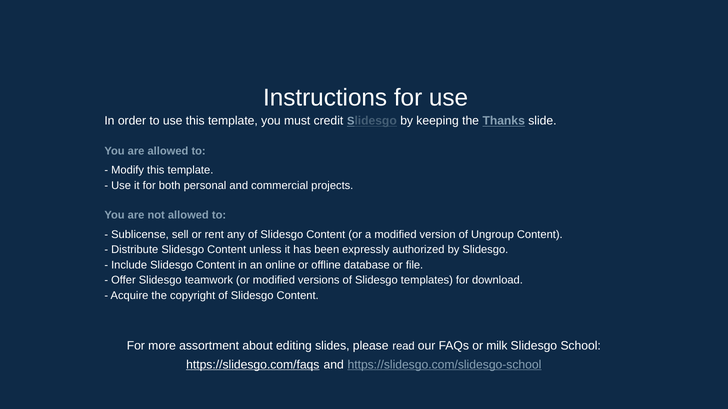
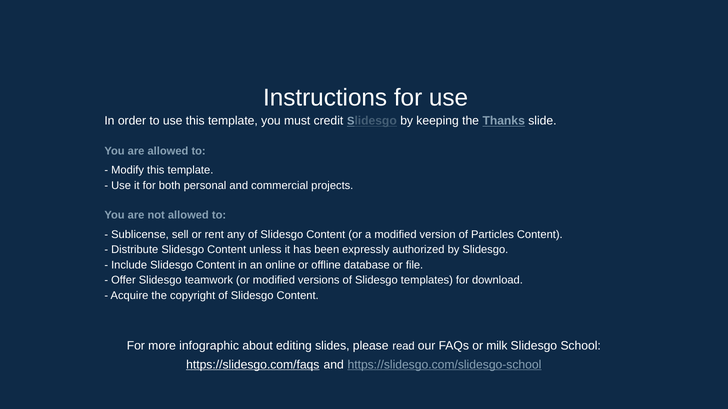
Ungroup: Ungroup -> Particles
assortment: assortment -> infographic
